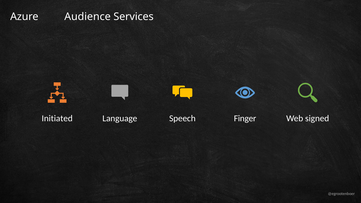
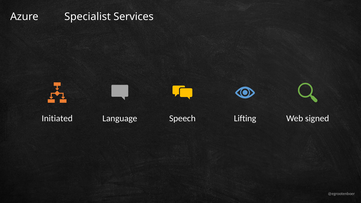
Audience: Audience -> Specialist
Finger: Finger -> Lifting
